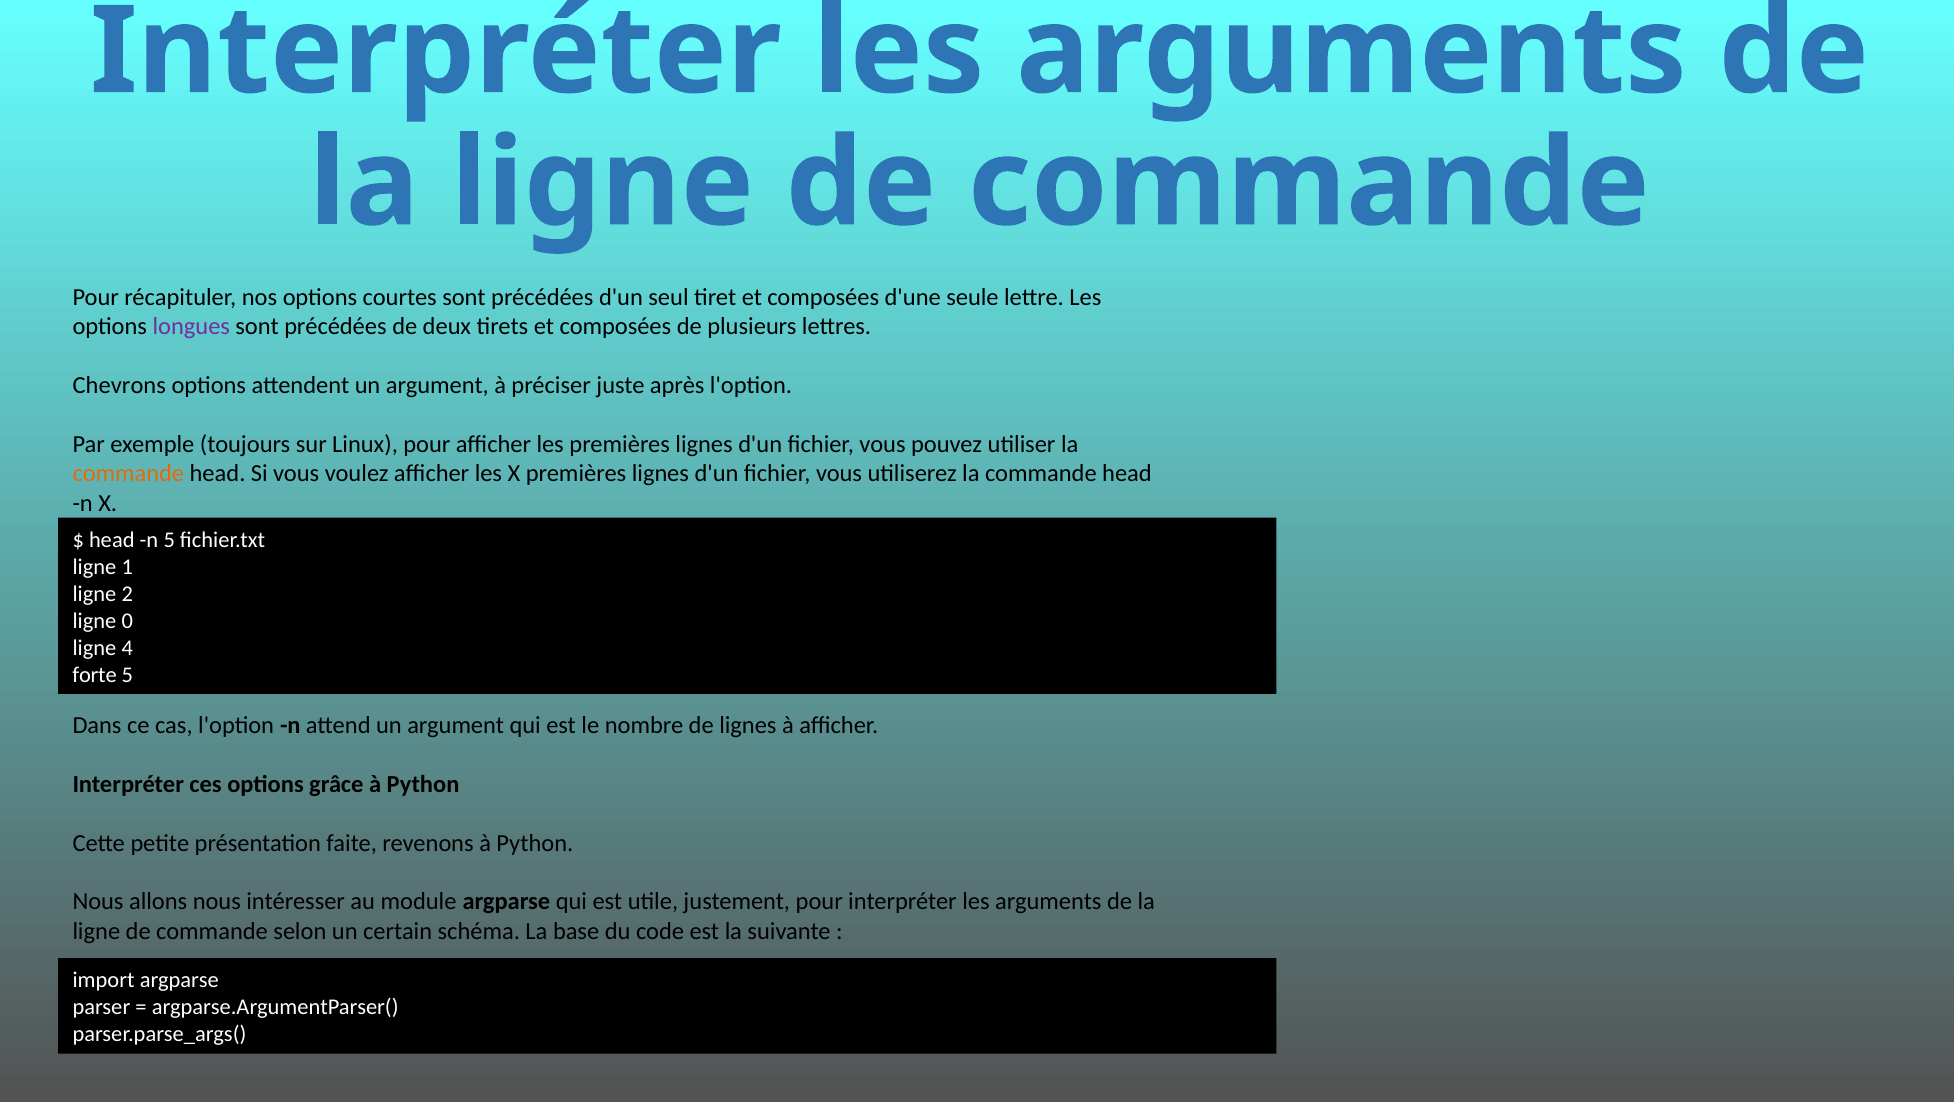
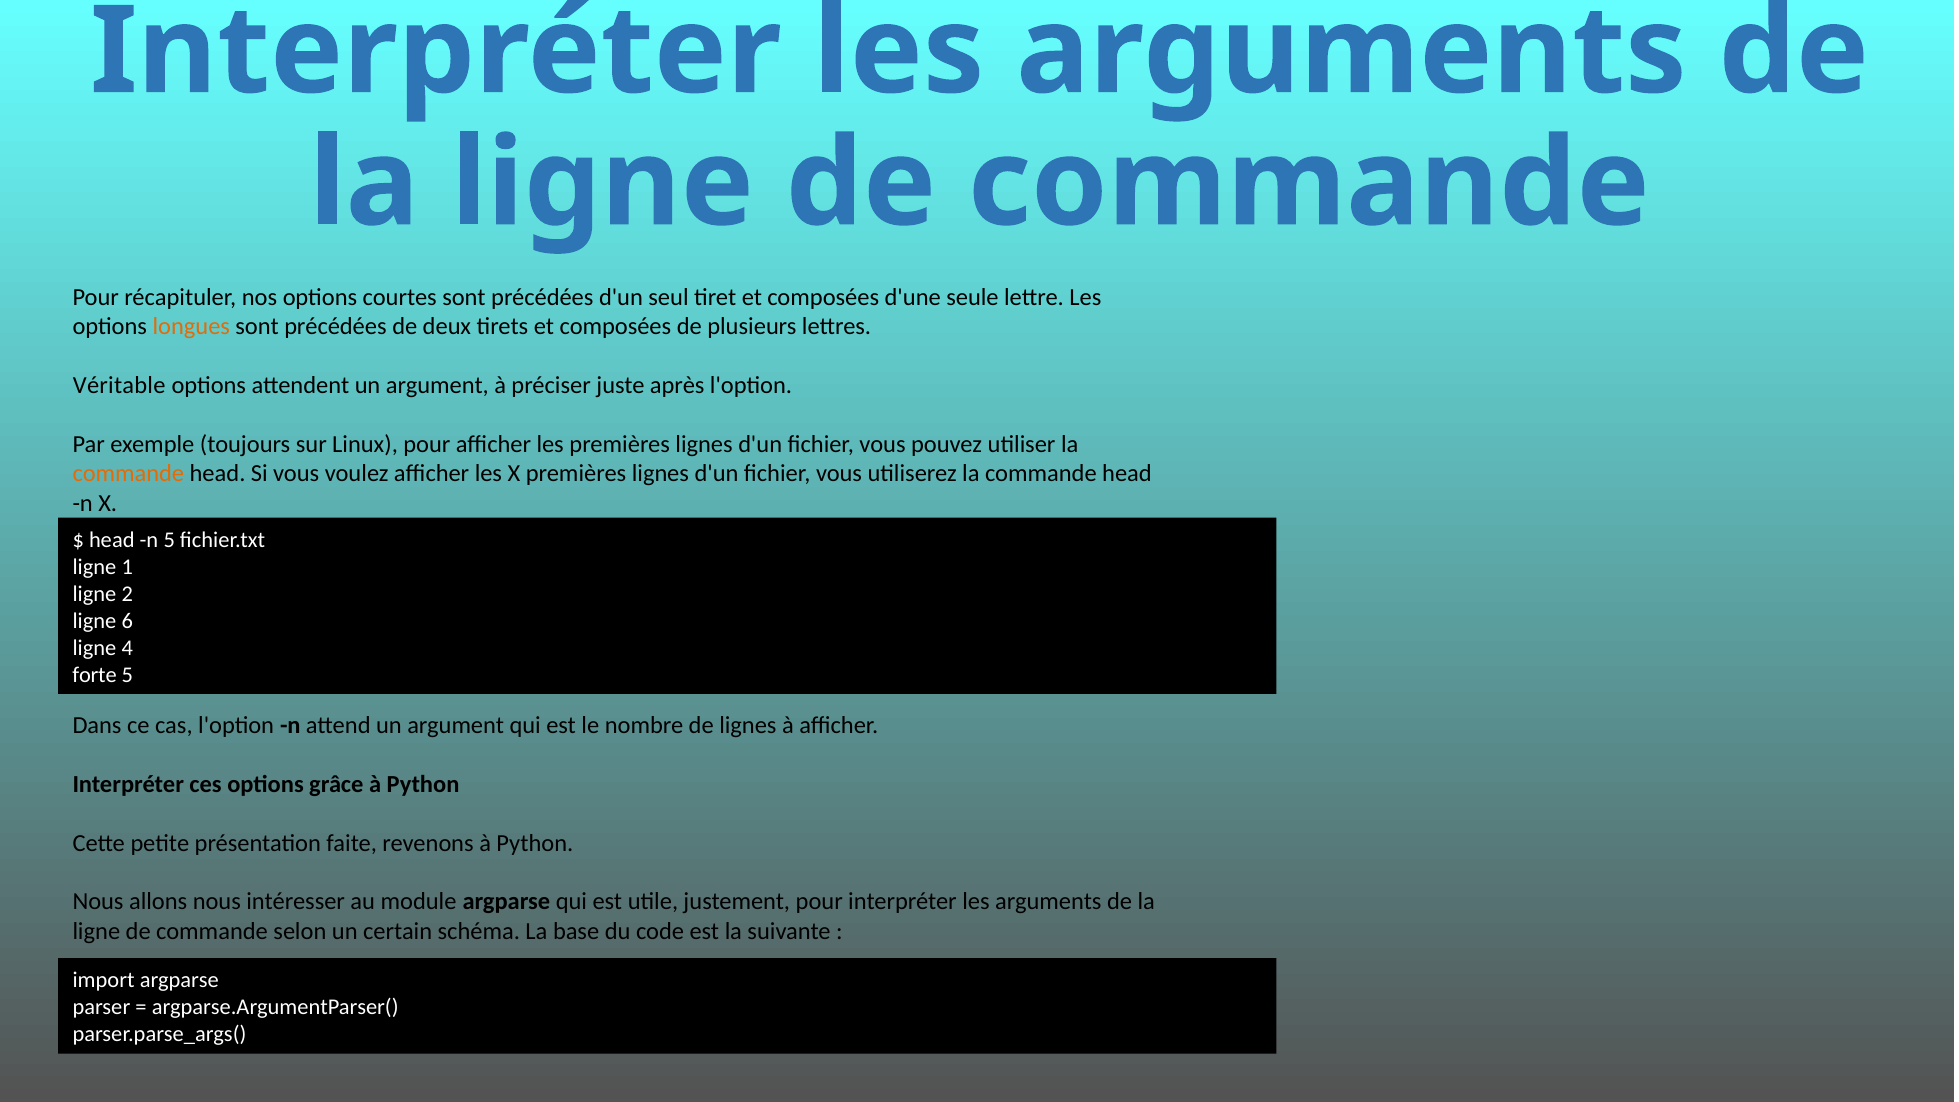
longues colour: purple -> orange
Chevrons: Chevrons -> Véritable
0: 0 -> 6
